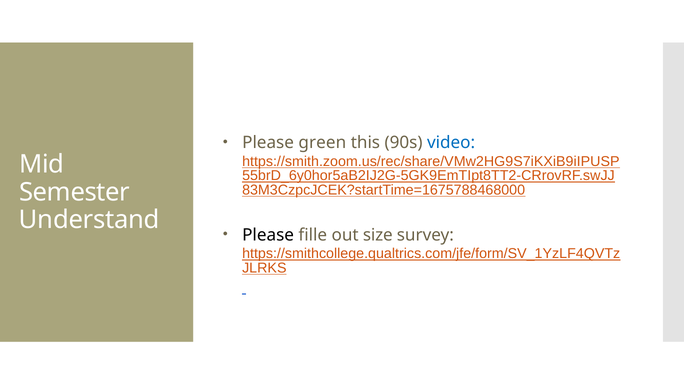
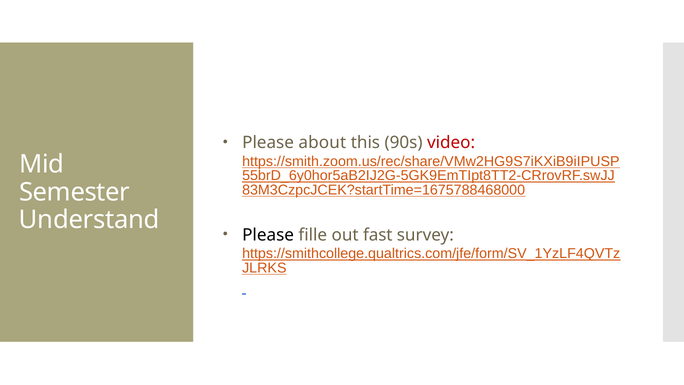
green: green -> about
video colour: blue -> red
size: size -> fast
